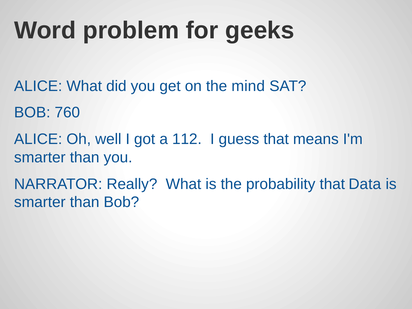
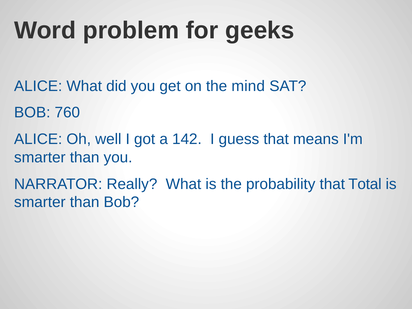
112: 112 -> 142
Data: Data -> Total
